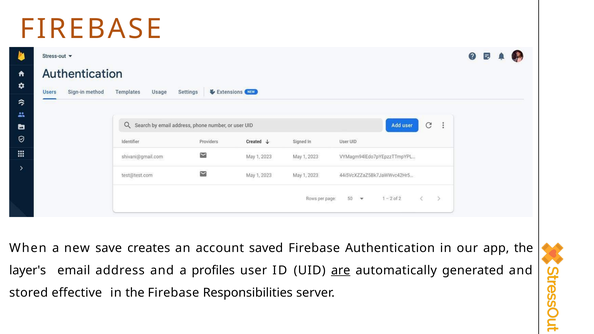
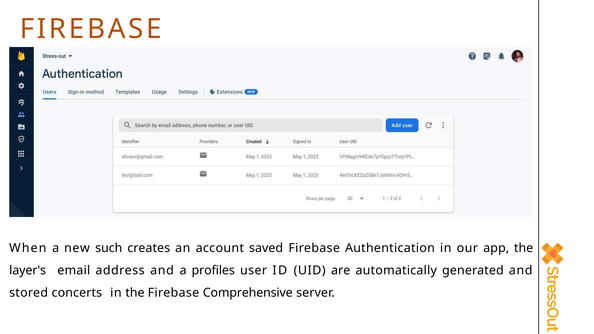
save: save -> such
are underline: present -> none
effective: effective -> concerts
Responsibilities: Responsibilities -> Comprehensive
